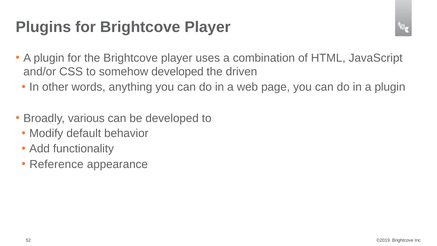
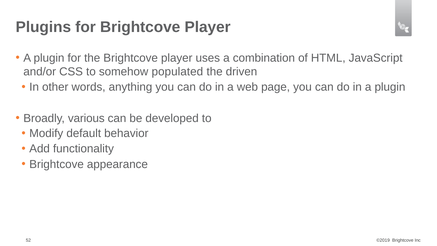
somehow developed: developed -> populated
Reference at (56, 164): Reference -> Brightcove
